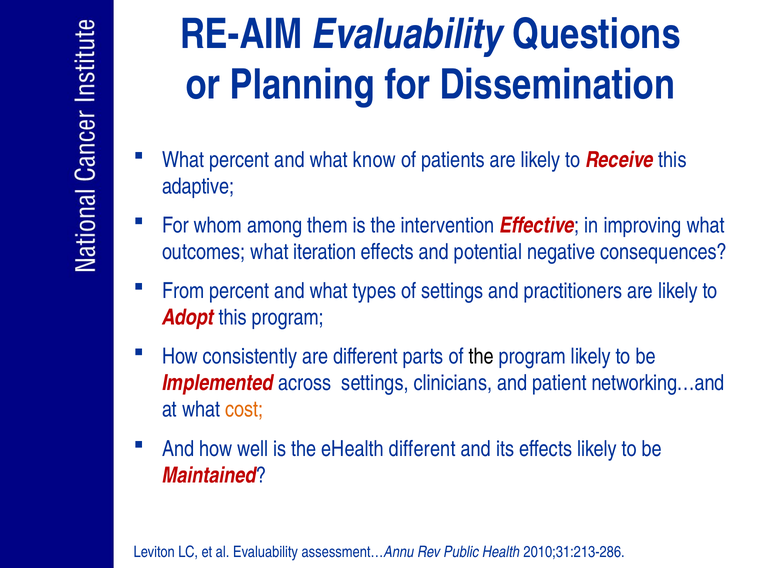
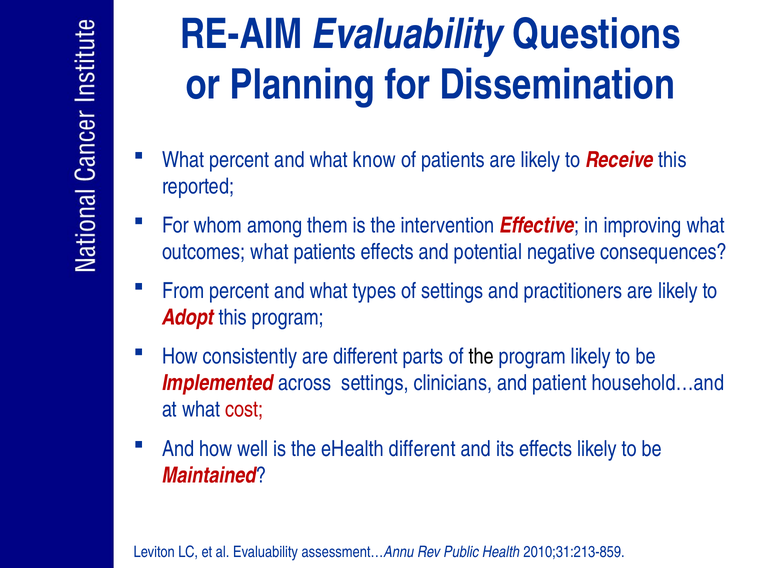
adaptive: adaptive -> reported
what iteration: iteration -> patients
networking…and: networking…and -> household…and
cost colour: orange -> red
2010;31:213-286: 2010;31:213-286 -> 2010;31:213-859
